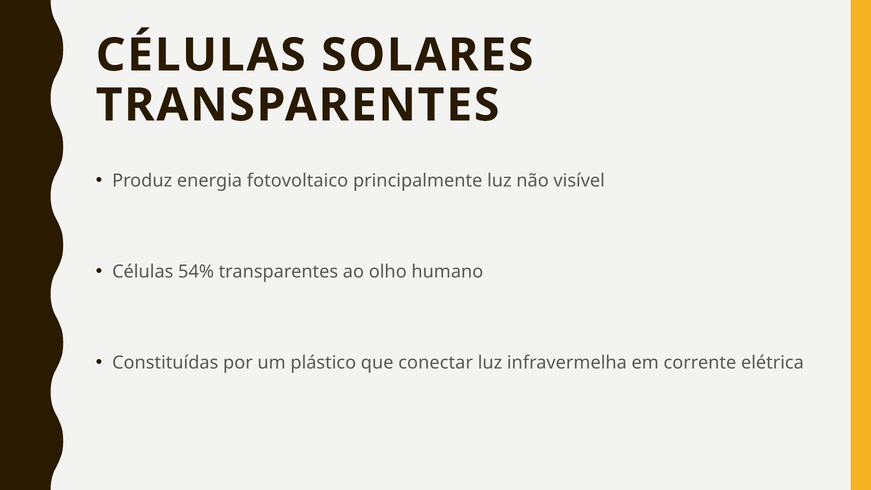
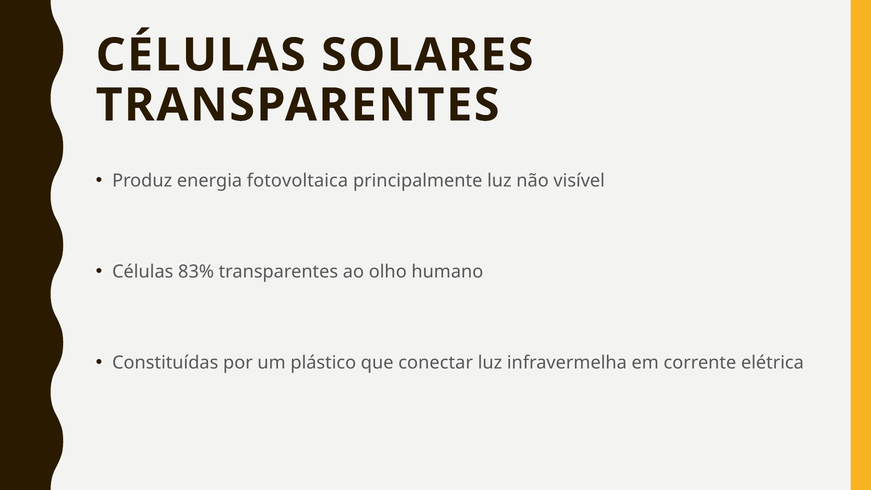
fotovoltaico: fotovoltaico -> fotovoltaica
54%: 54% -> 83%
